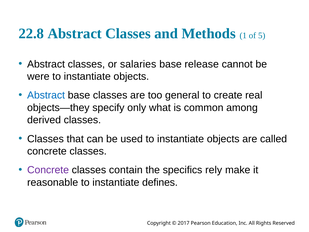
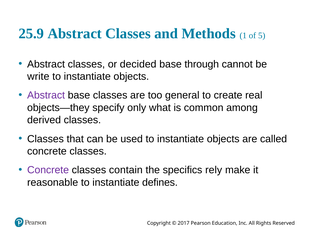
22.8: 22.8 -> 25.9
salaries: salaries -> decided
release: release -> through
were: were -> write
Abstract at (46, 95) colour: blue -> purple
